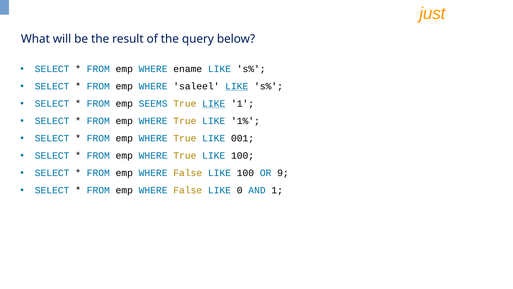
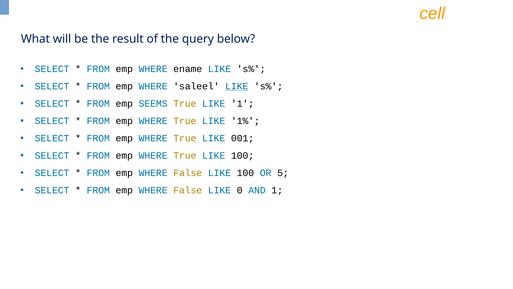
just: just -> cell
LIKE at (214, 104) underline: present -> none
9: 9 -> 5
